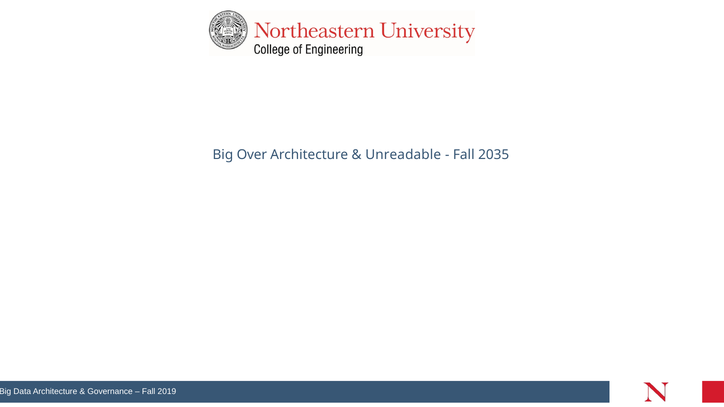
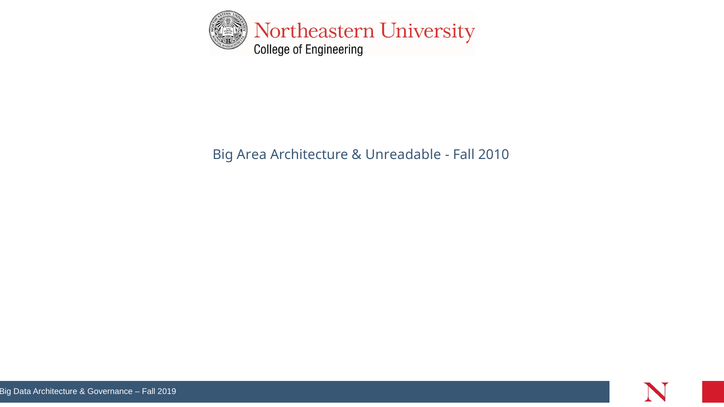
Over: Over -> Area
2035: 2035 -> 2010
